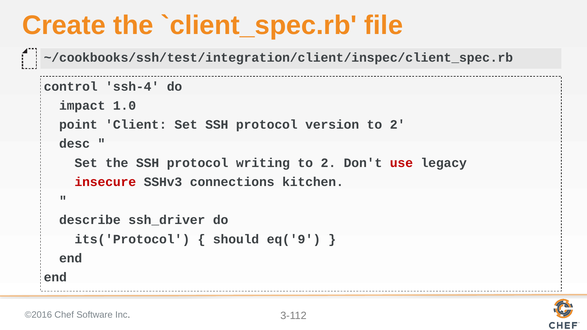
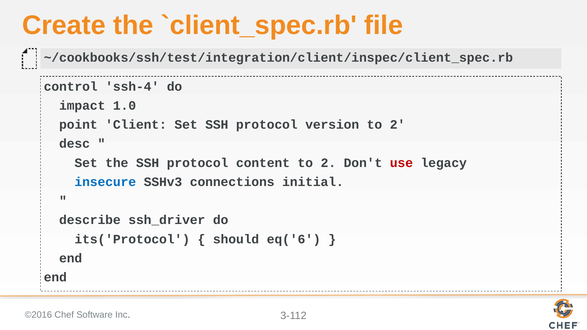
writing: writing -> content
insecure colour: red -> blue
kitchen: kitchen -> initial
eq('9: eq('9 -> eq('6
